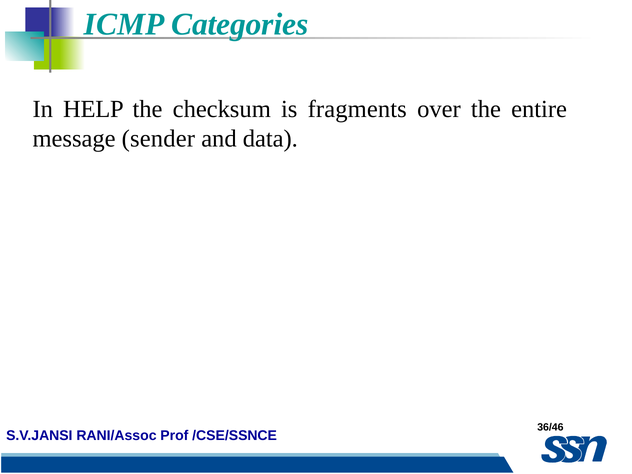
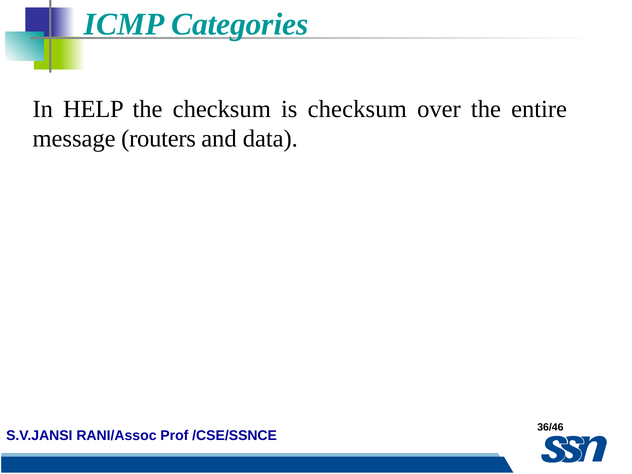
is fragments: fragments -> checksum
sender: sender -> routers
